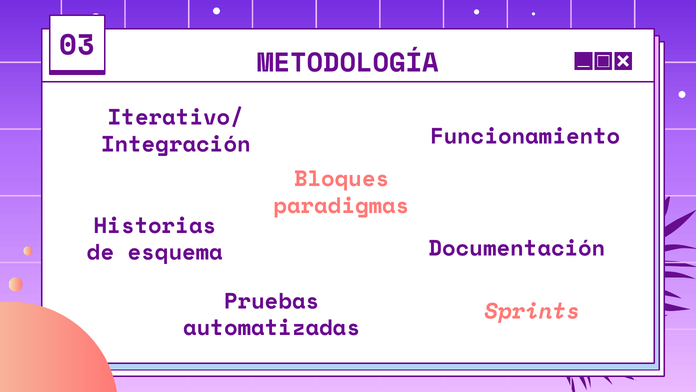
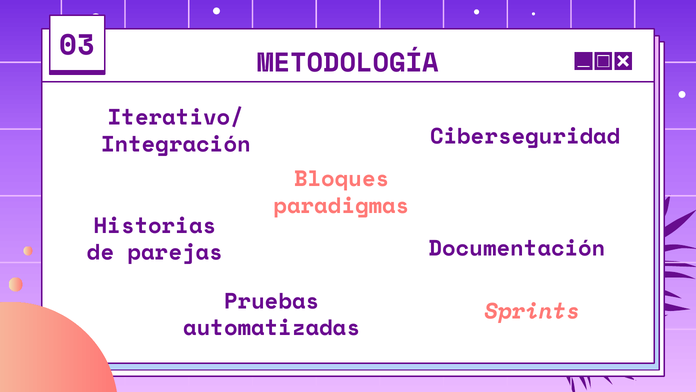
Funcionamiento: Funcionamiento -> Ciberseguridad
esquema: esquema -> parejas
